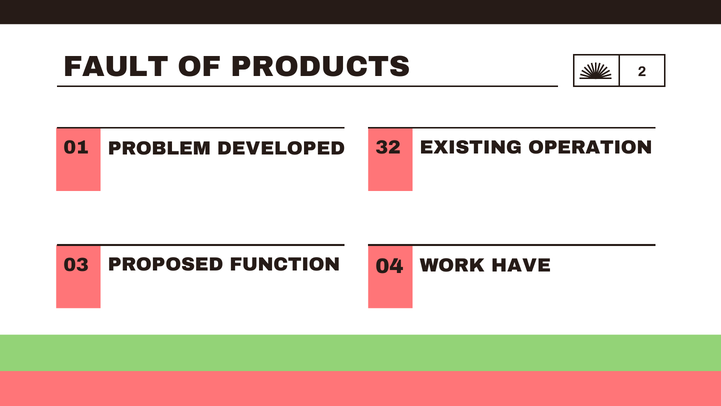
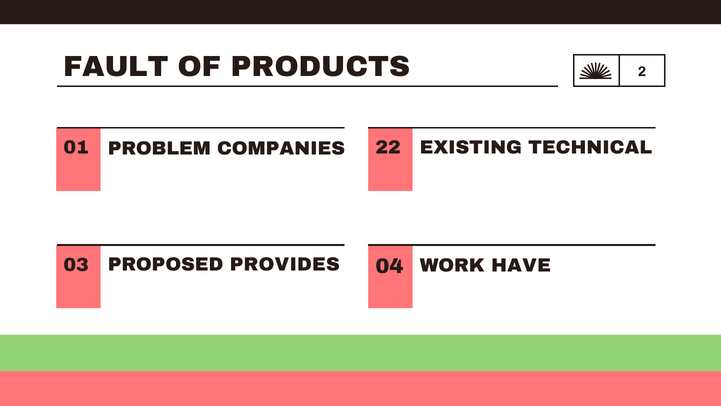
OPERATION: OPERATION -> TECHNICAL
32: 32 -> 22
DEVELOPED: DEVELOPED -> COMPANIES
FUNCTION: FUNCTION -> PROVIDES
